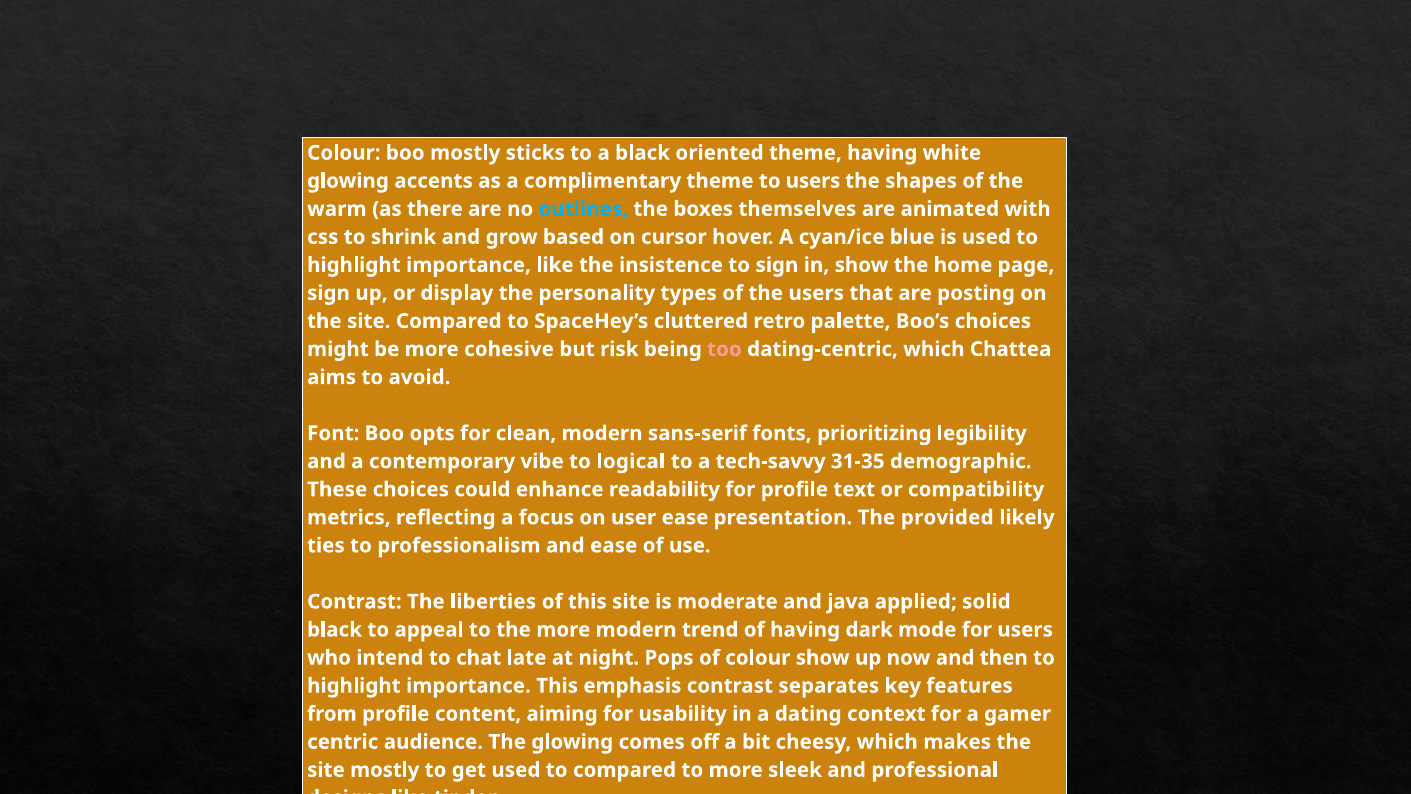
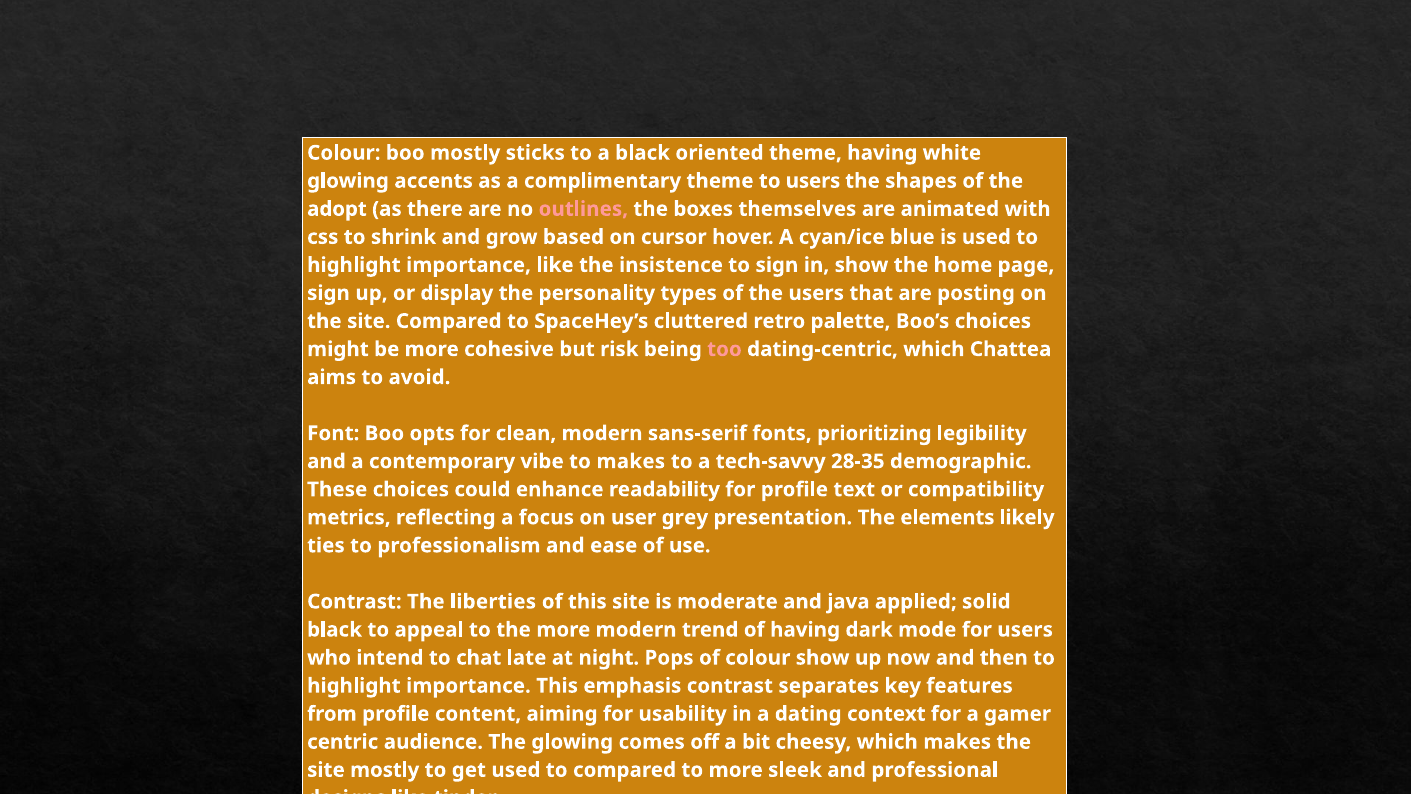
warm: warm -> adopt
outlines colour: light blue -> pink
to logical: logical -> makes
31-35: 31-35 -> 28-35
user ease: ease -> grey
provided: provided -> elements
